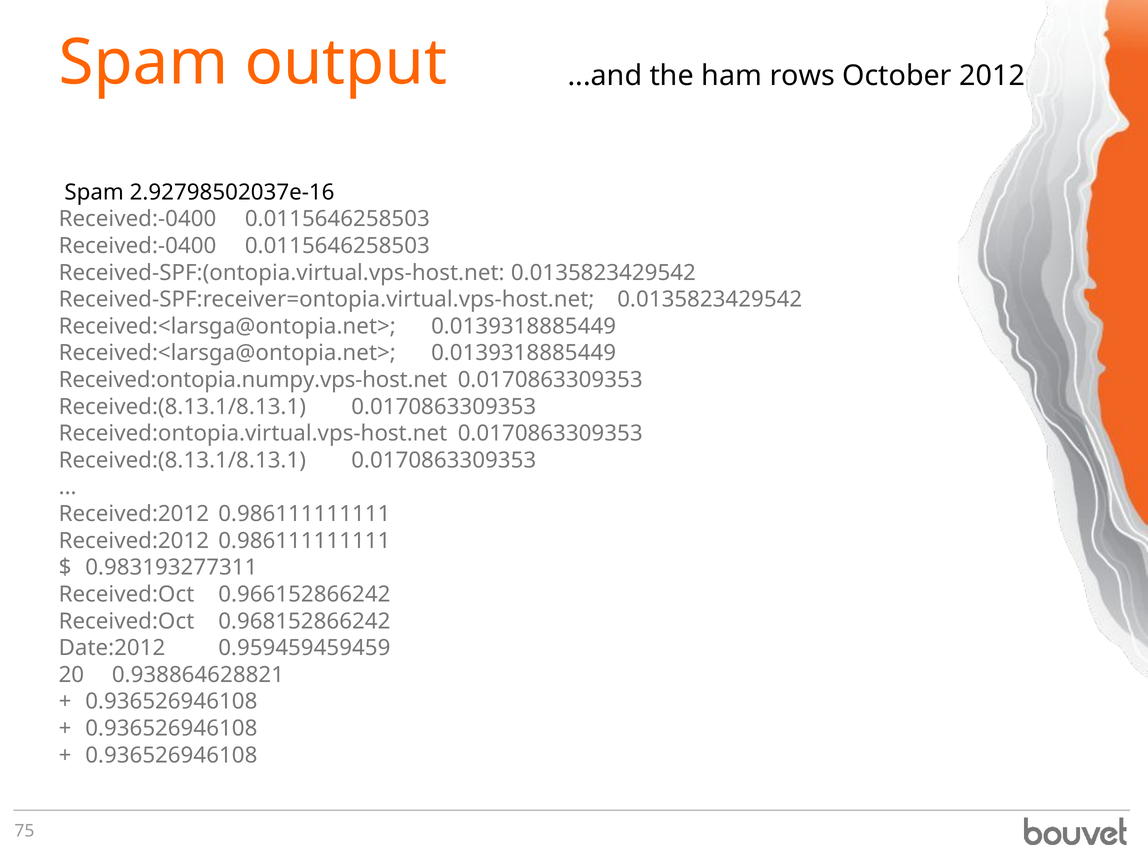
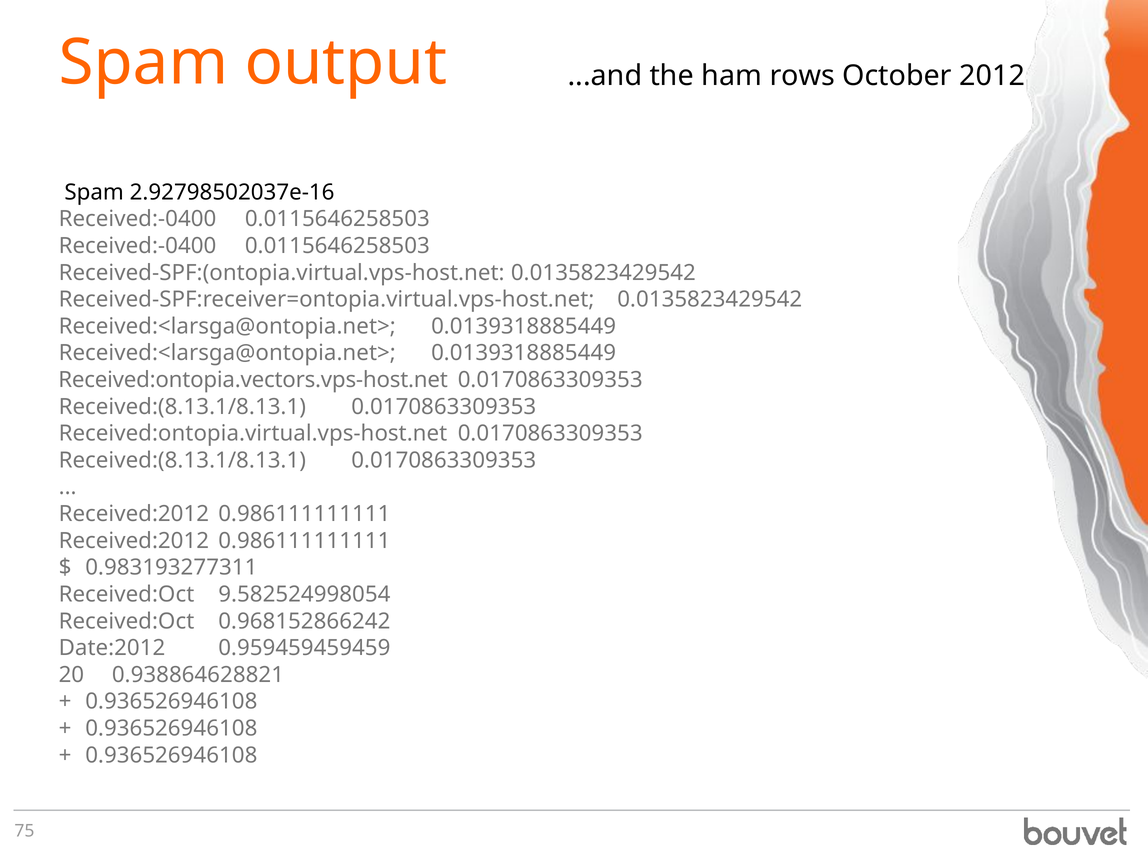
Received:ontopia.numpy.vps-host.net: Received:ontopia.numpy.vps-host.net -> Received:ontopia.vectors.vps-host.net
0.966152866242: 0.966152866242 -> 9.582524998054
